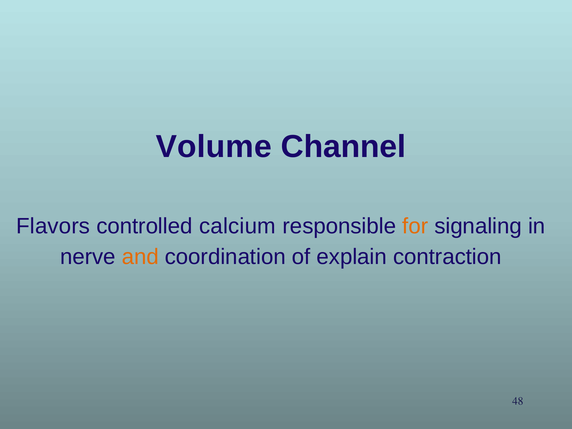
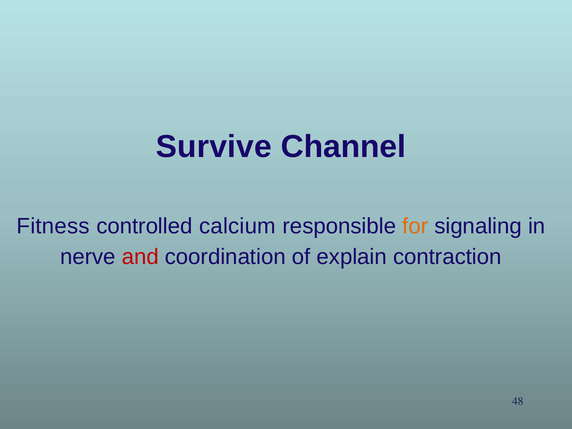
Volume: Volume -> Survive
Flavors: Flavors -> Fitness
and colour: orange -> red
